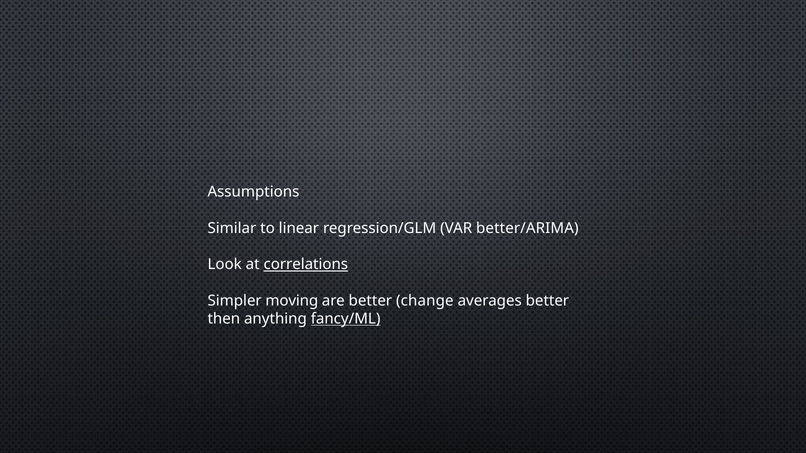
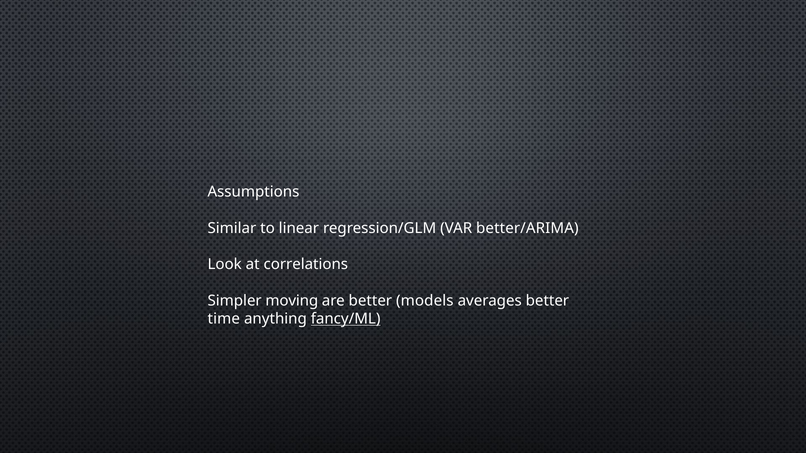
correlations underline: present -> none
change: change -> models
then: then -> time
